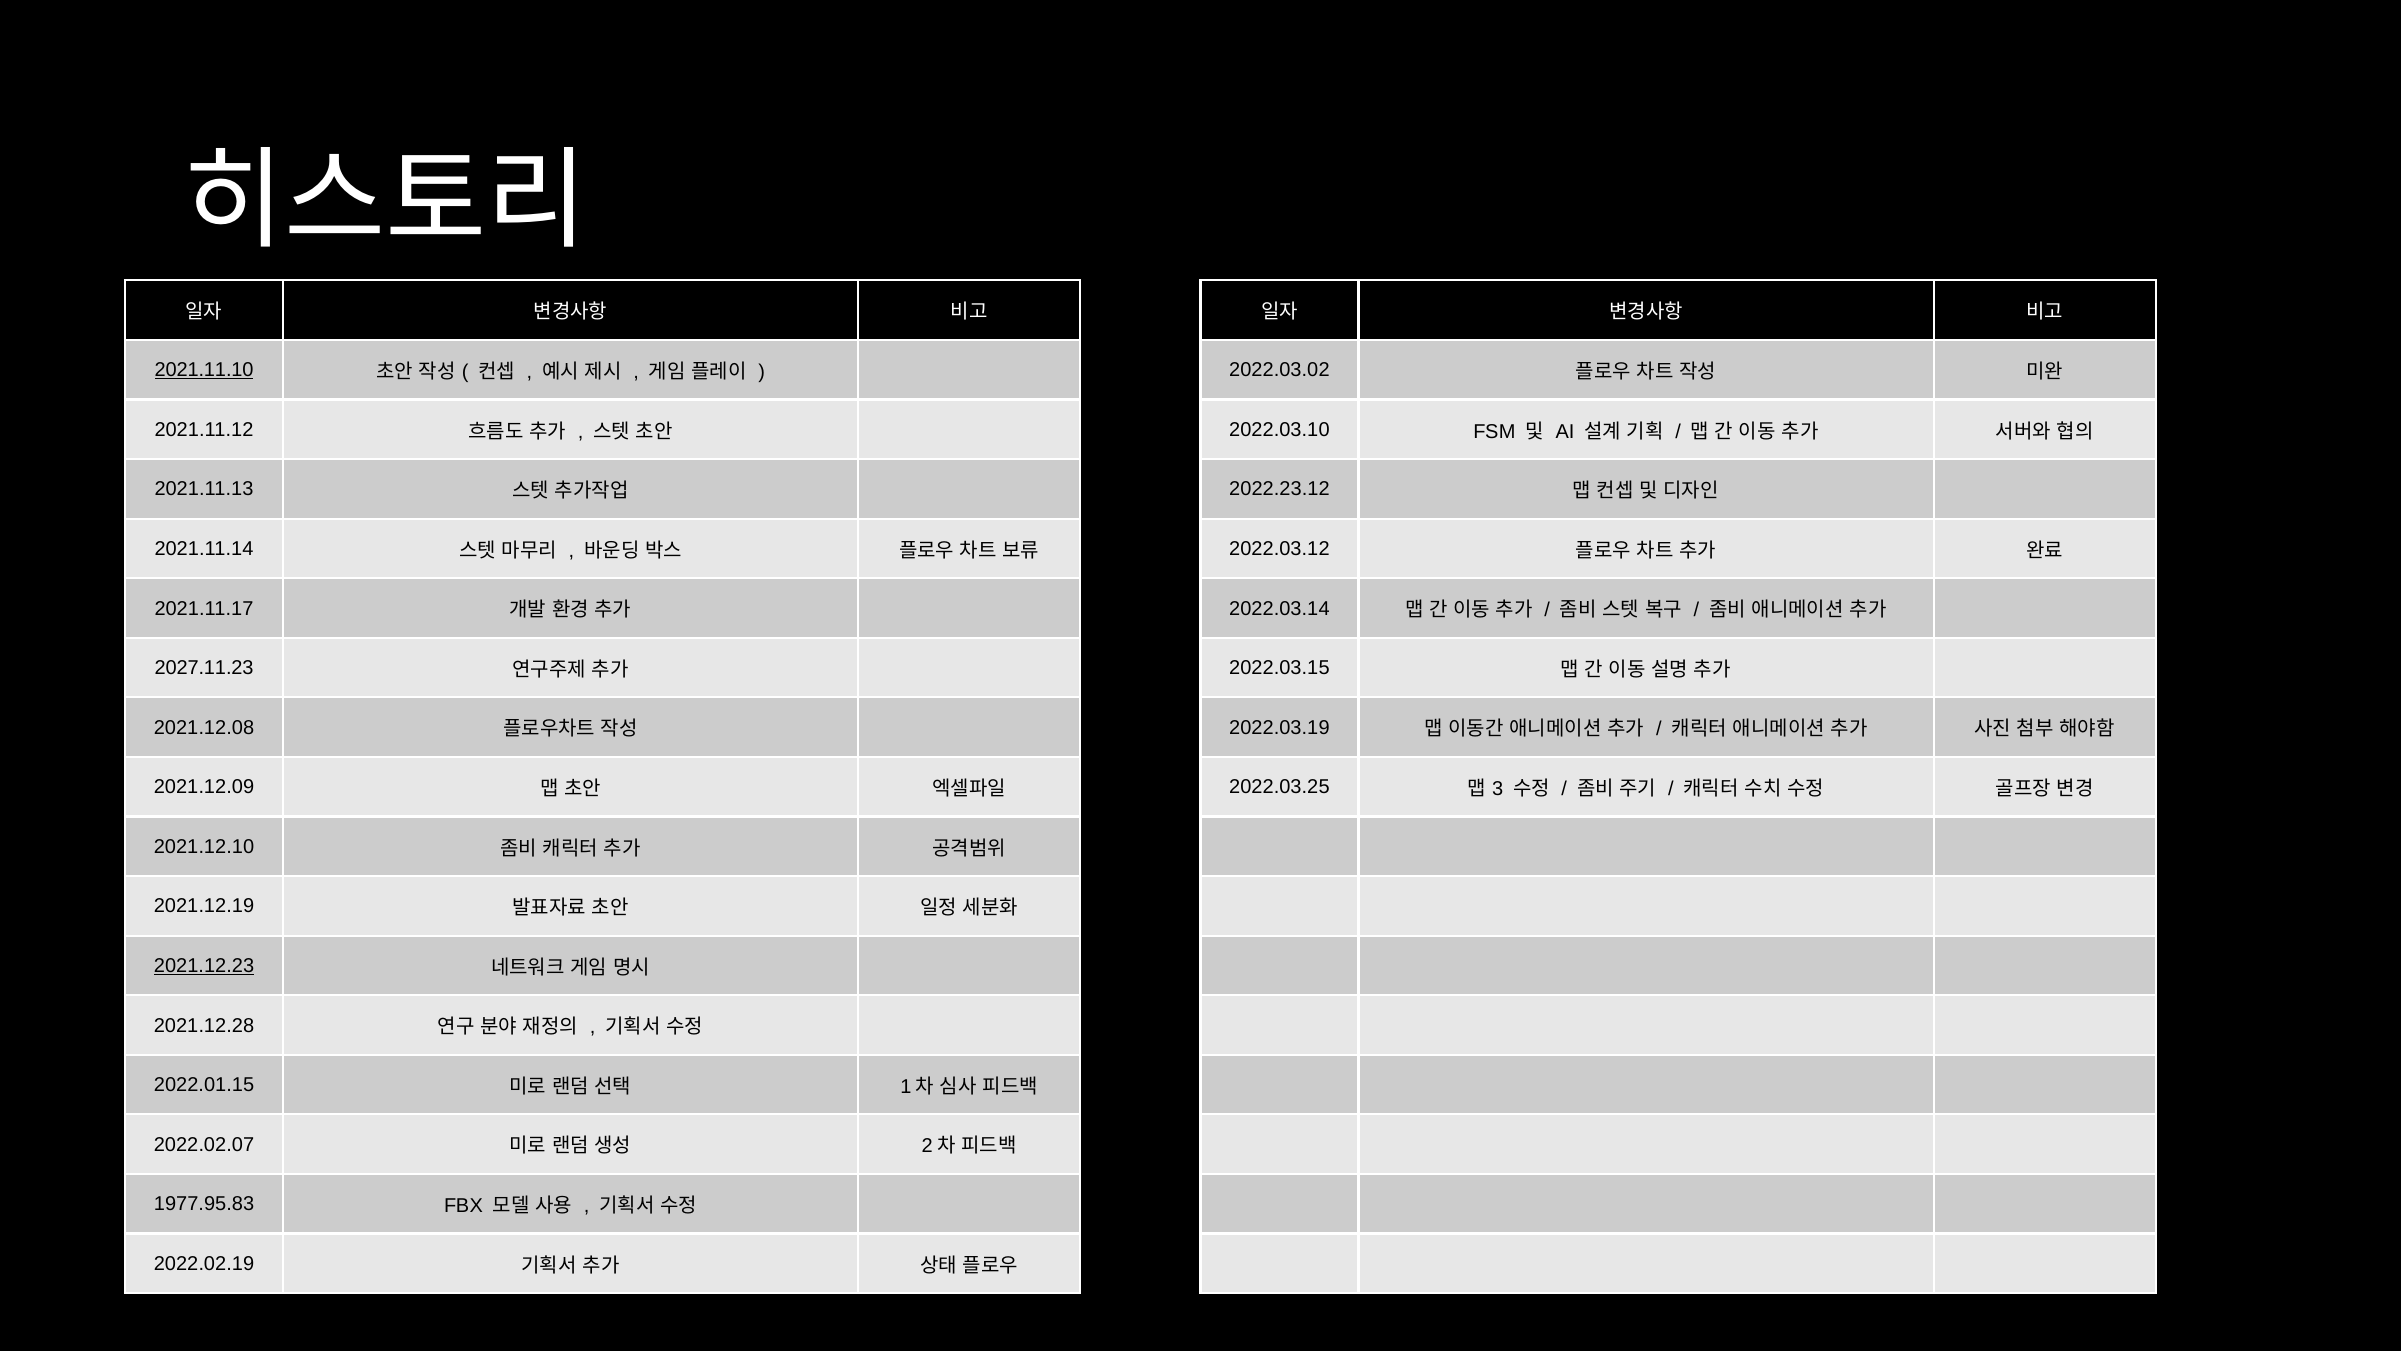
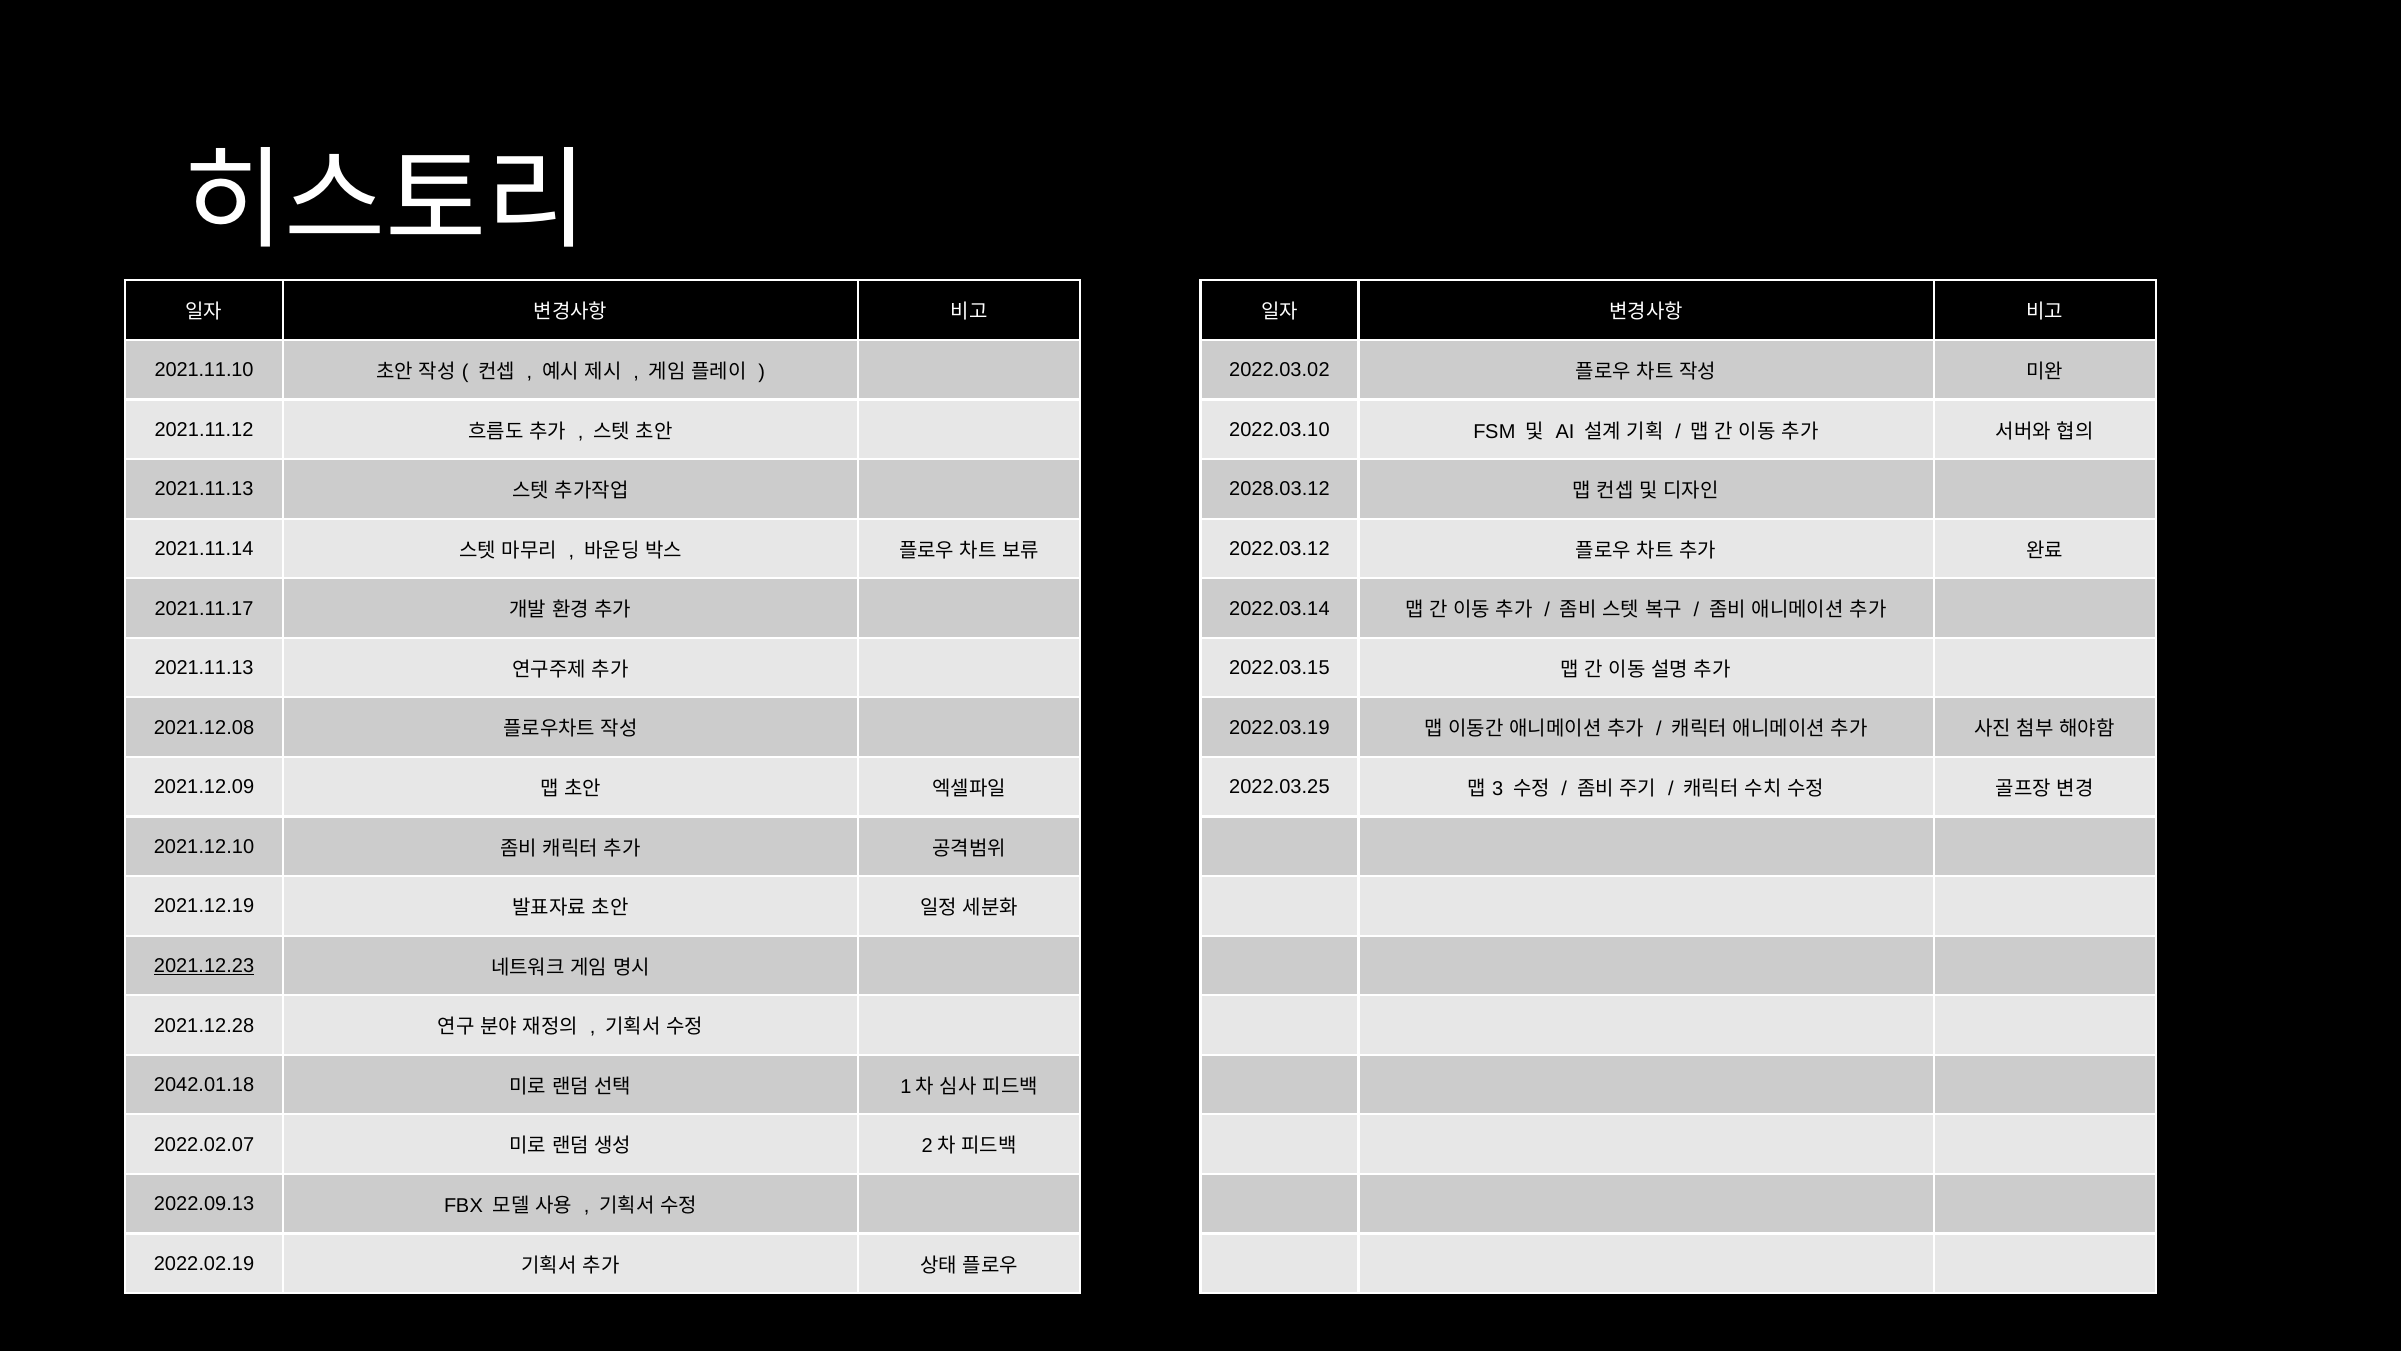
2021.11.10 underline: present -> none
2022.23.12: 2022.23.12 -> 2028.03.12
2027.11.23 at (204, 668): 2027.11.23 -> 2021.11.13
2022.01.15: 2022.01.15 -> 2042.01.18
1977.95.83: 1977.95.83 -> 2022.09.13
